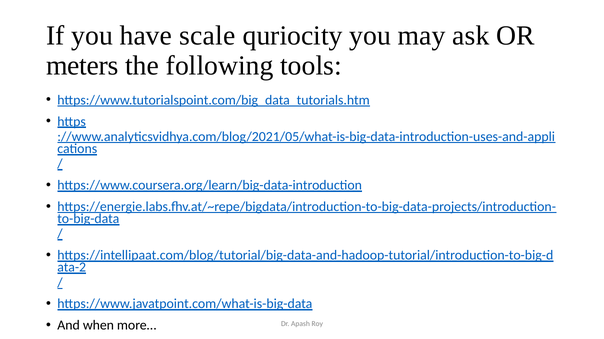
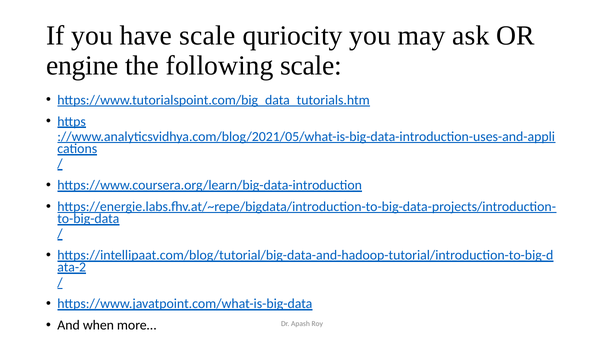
meters: meters -> engine
following tools: tools -> scale
